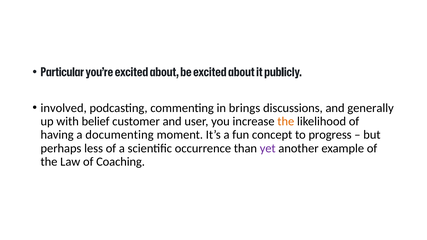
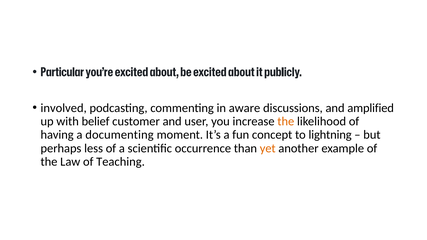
brings: brings -> aware
generally: generally -> amplified
progress: progress -> lightning
yet colour: purple -> orange
Coaching: Coaching -> Teaching
